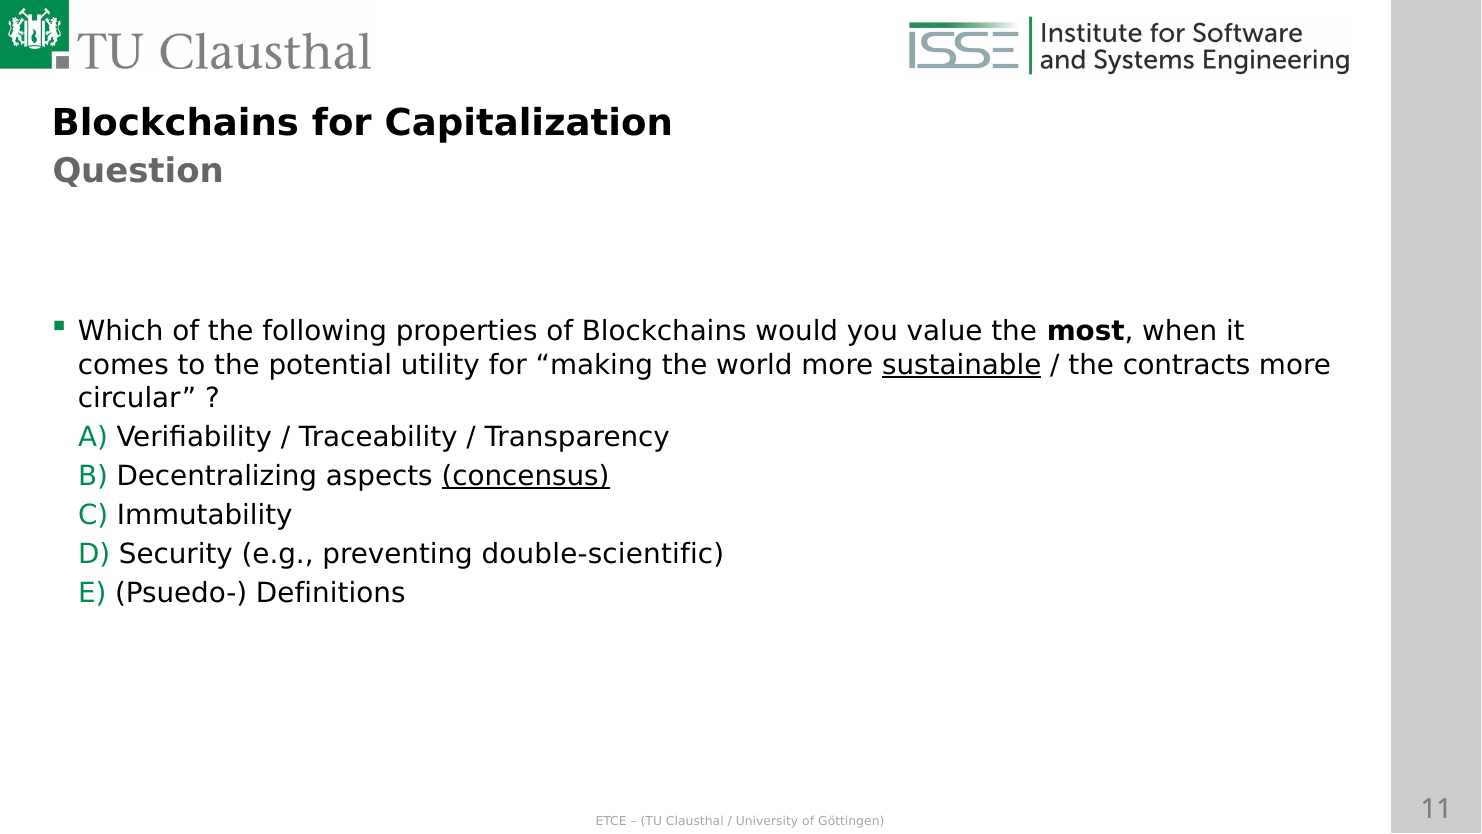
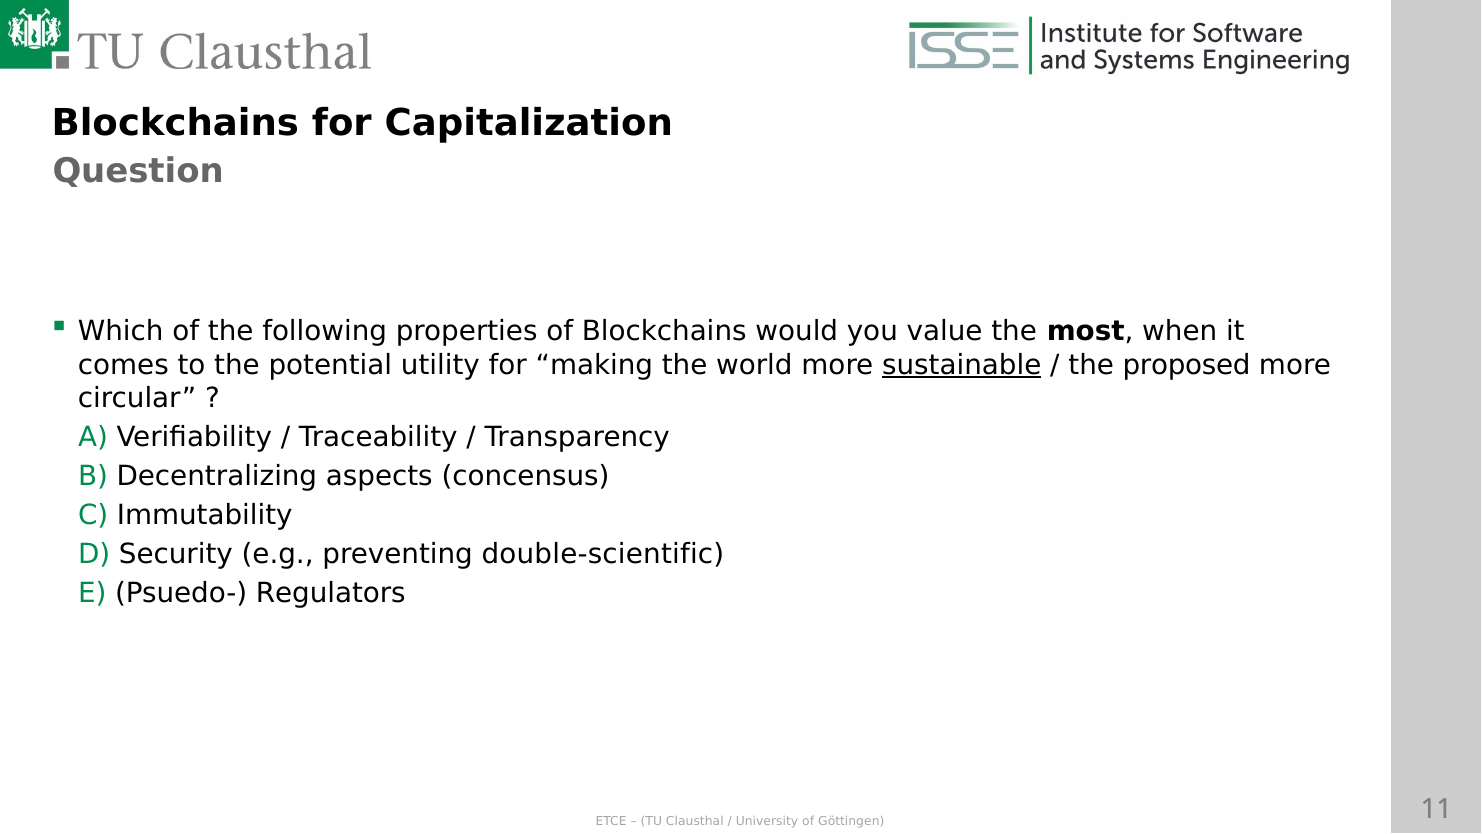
contracts: contracts -> proposed
concensus underline: present -> none
Definitions: Definitions -> Regulators
